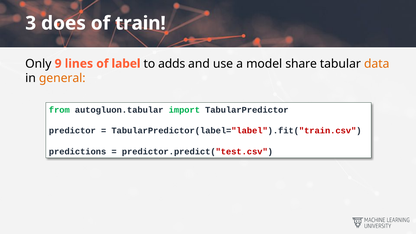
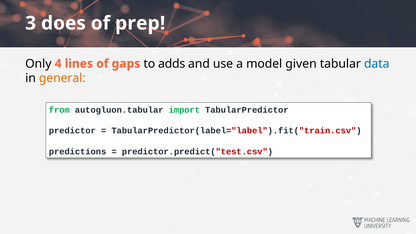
train: train -> prep
9: 9 -> 4
label: label -> gaps
share: share -> given
data colour: orange -> blue
